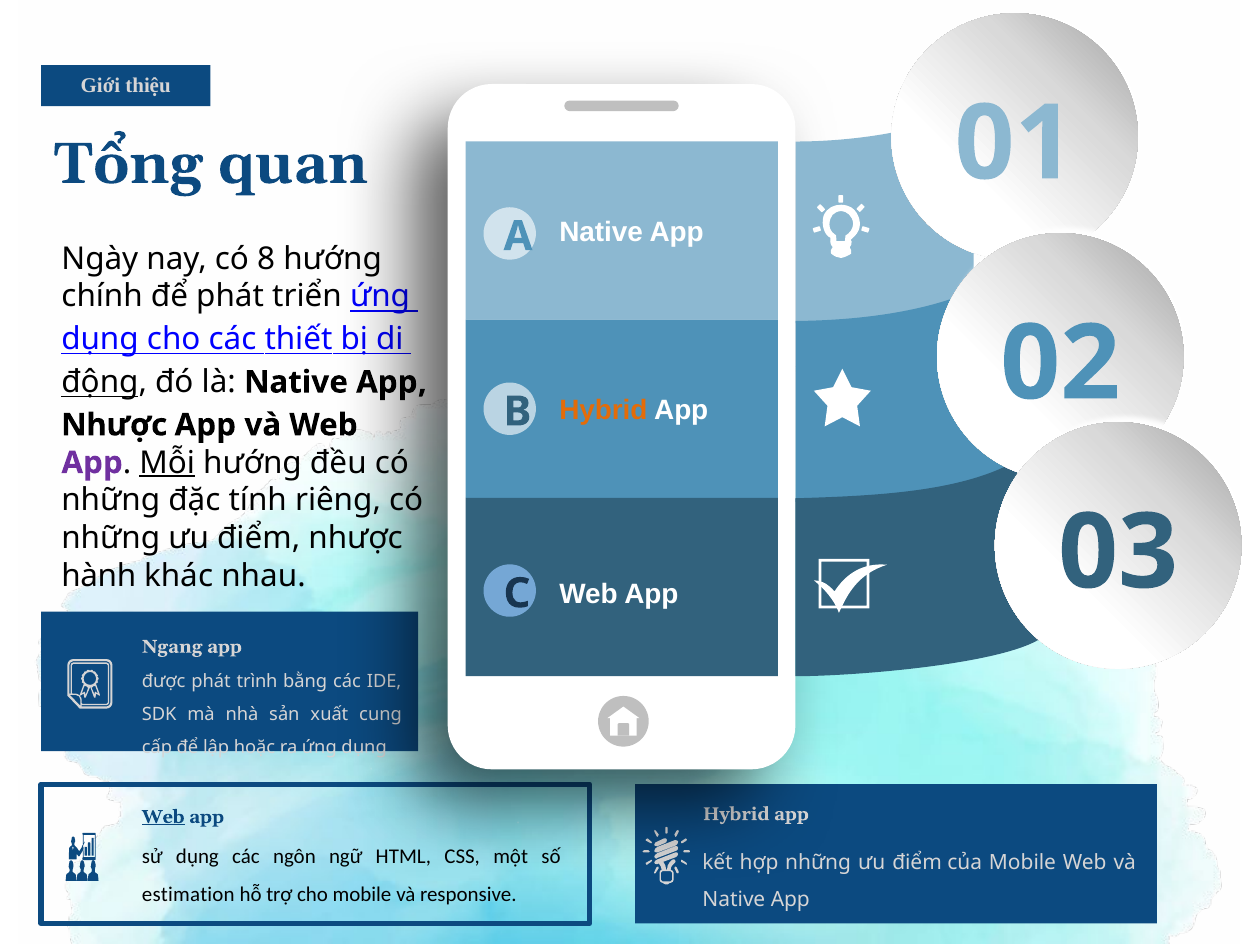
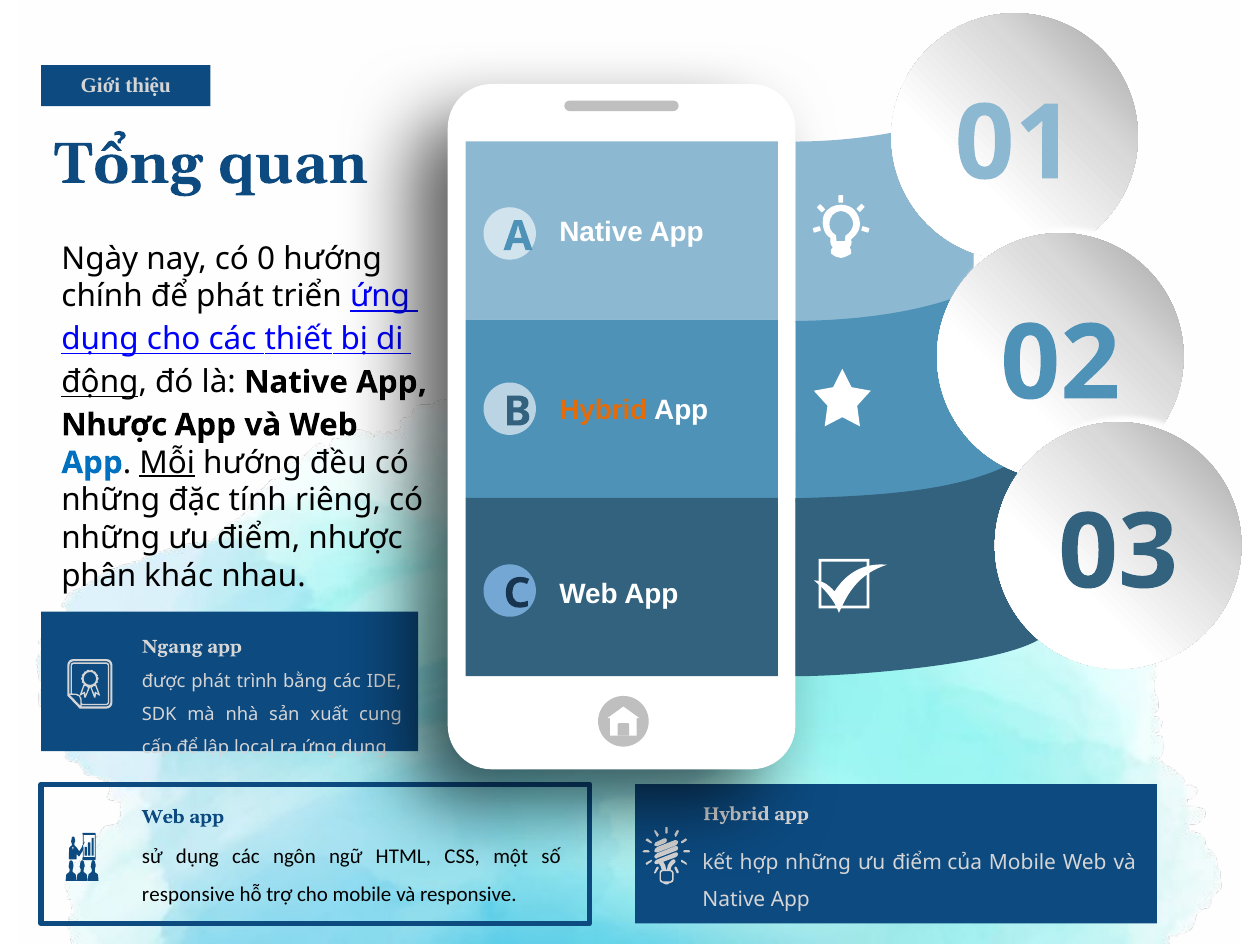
8: 8 -> 0
App at (92, 463) colour: purple -> blue
hành: hành -> phân
hoặc: hoặc -> local
Web at (163, 816) underline: present -> none
estimation at (188, 894): estimation -> responsive
